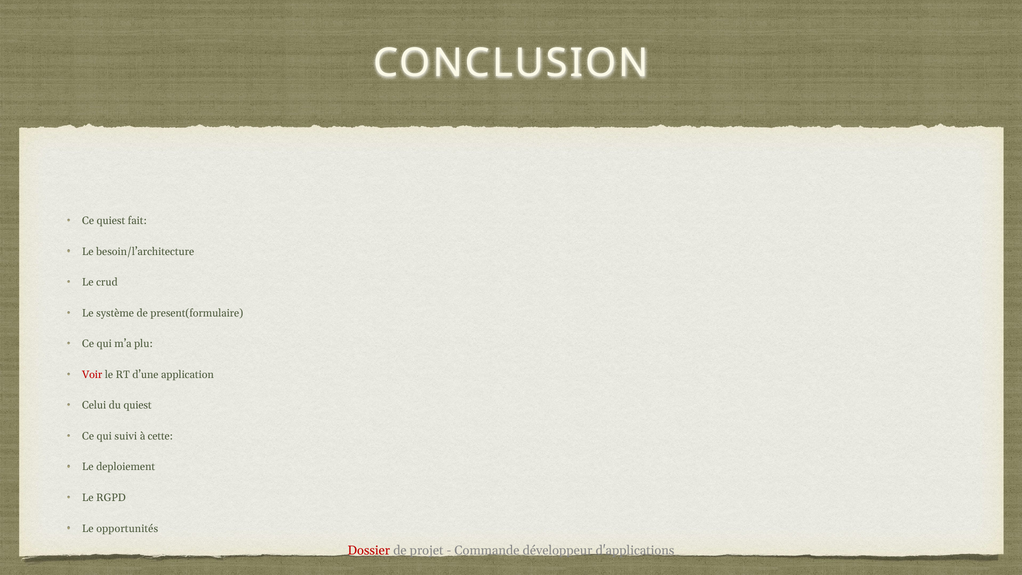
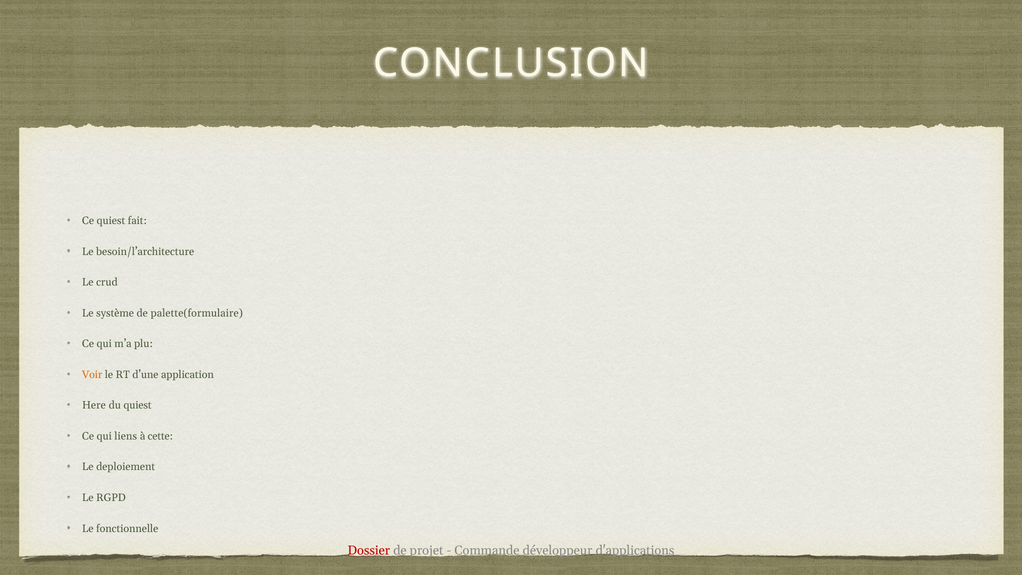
present(formulaire: present(formulaire -> palette(formulaire
Voir colour: red -> orange
Celui: Celui -> Here
suivi: suivi -> liens
opportunités: opportunités -> fonctionnelle
